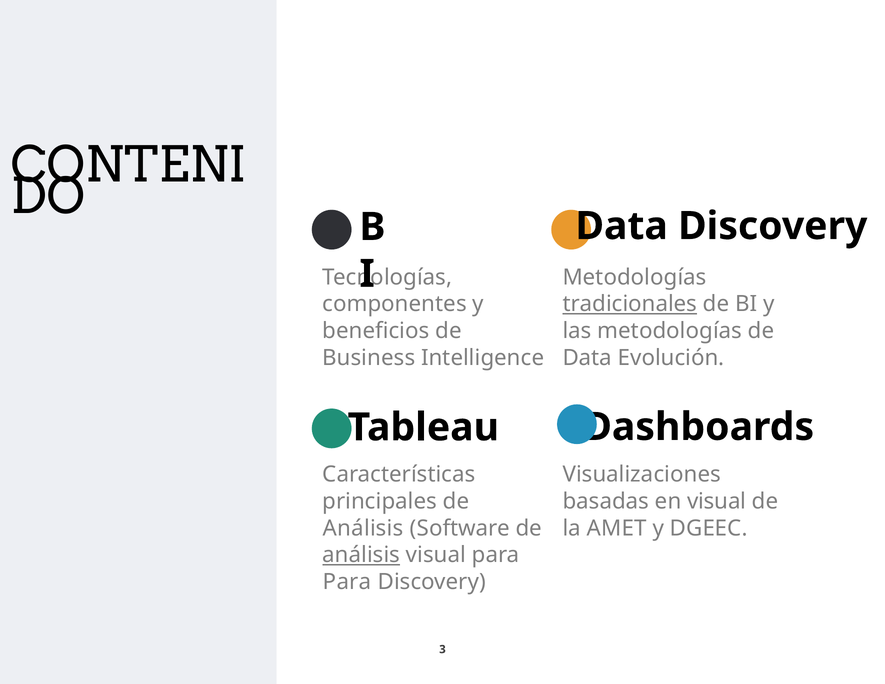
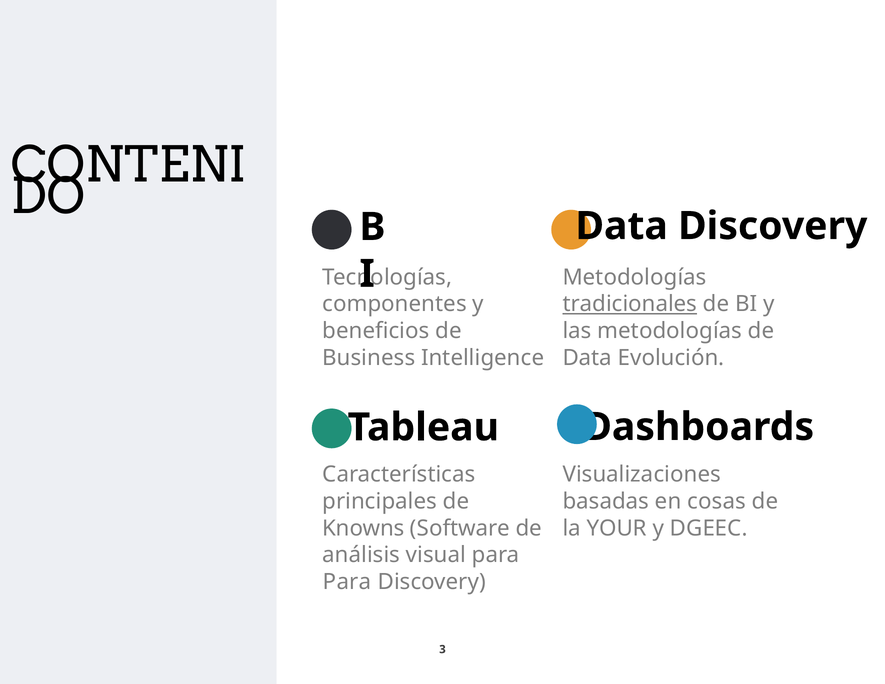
en visual: visual -> cosas
Análisis at (363, 528): Análisis -> Knowns
AMET: AMET -> YOUR
análisis at (361, 555) underline: present -> none
